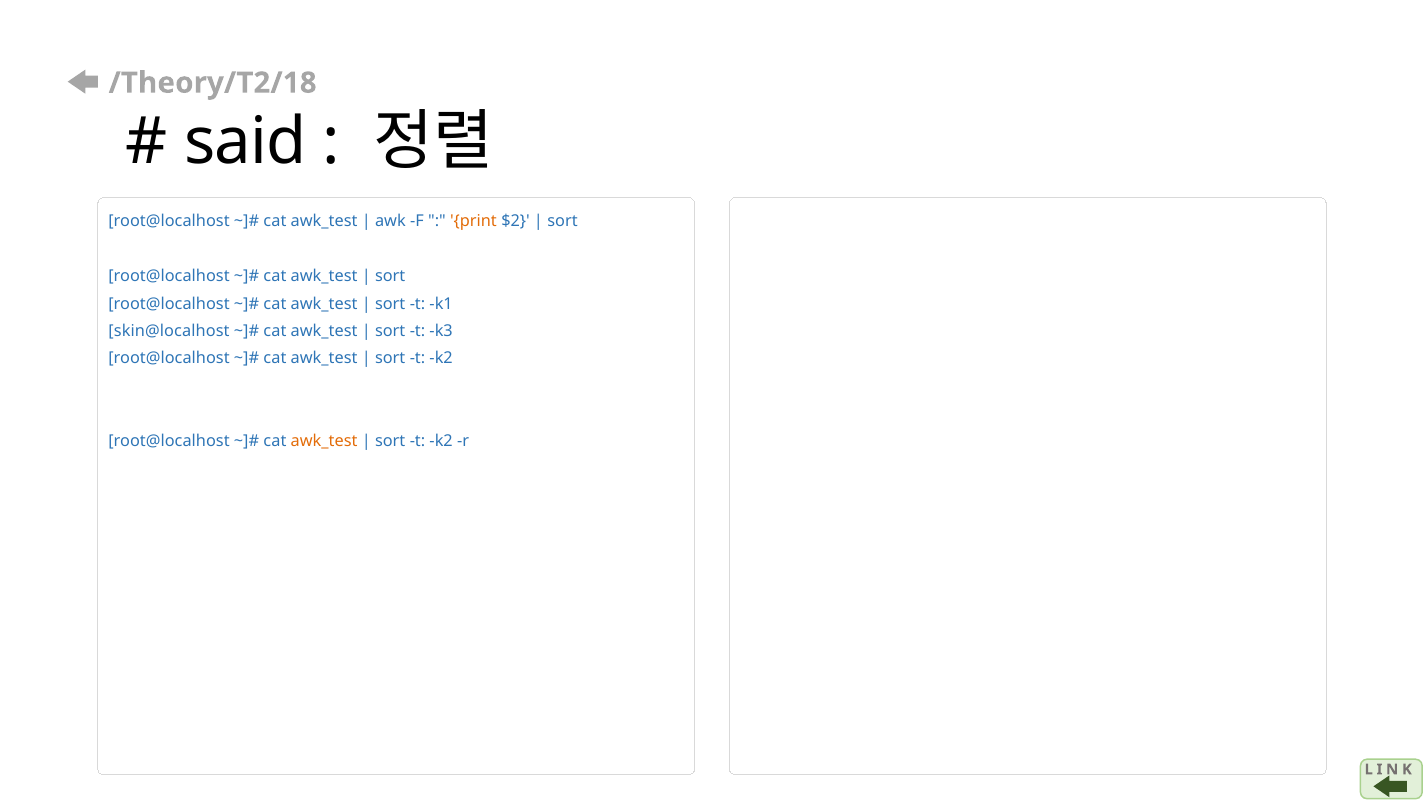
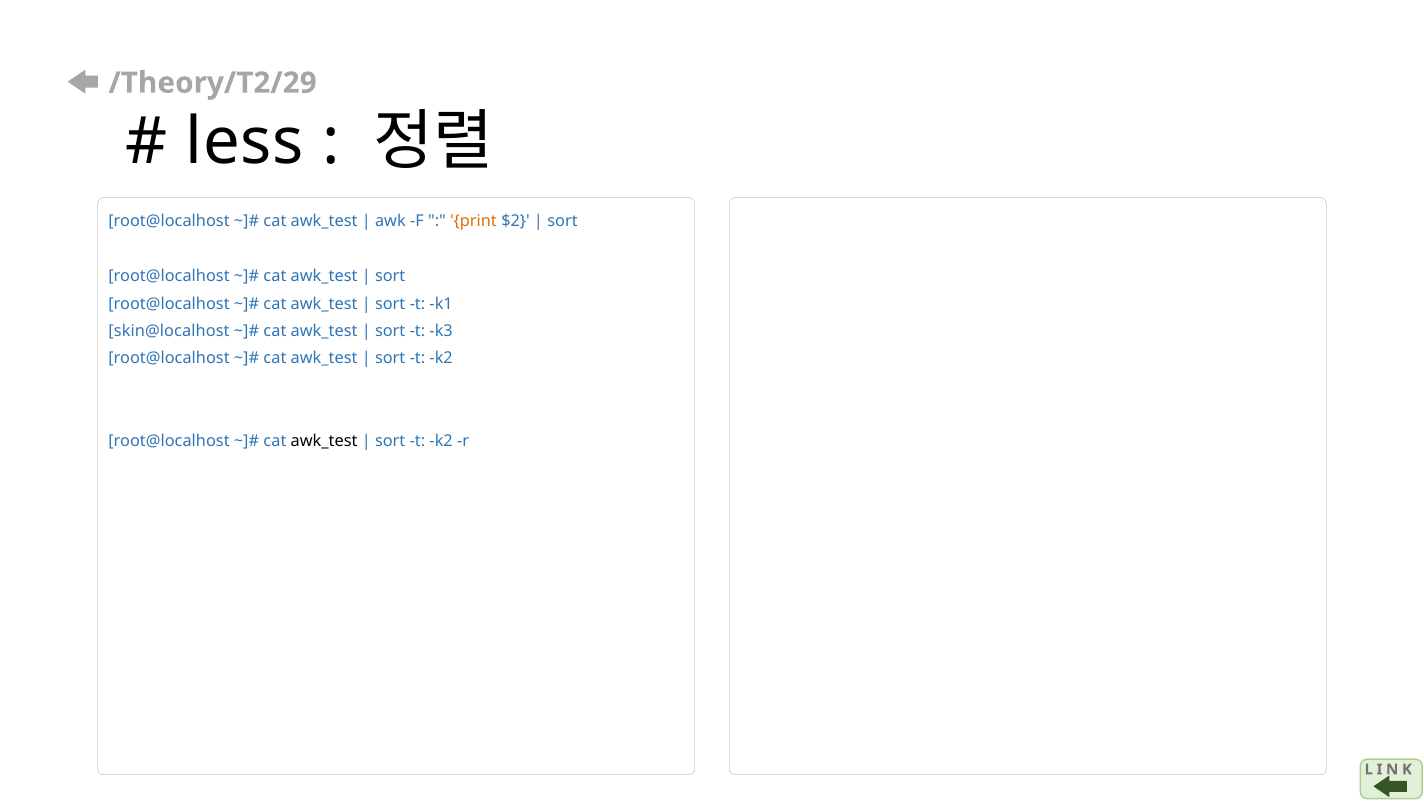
/Theory/T2/18: /Theory/T2/18 -> /Theory/T2/29
said: said -> less
awk_test at (324, 441) colour: orange -> black
